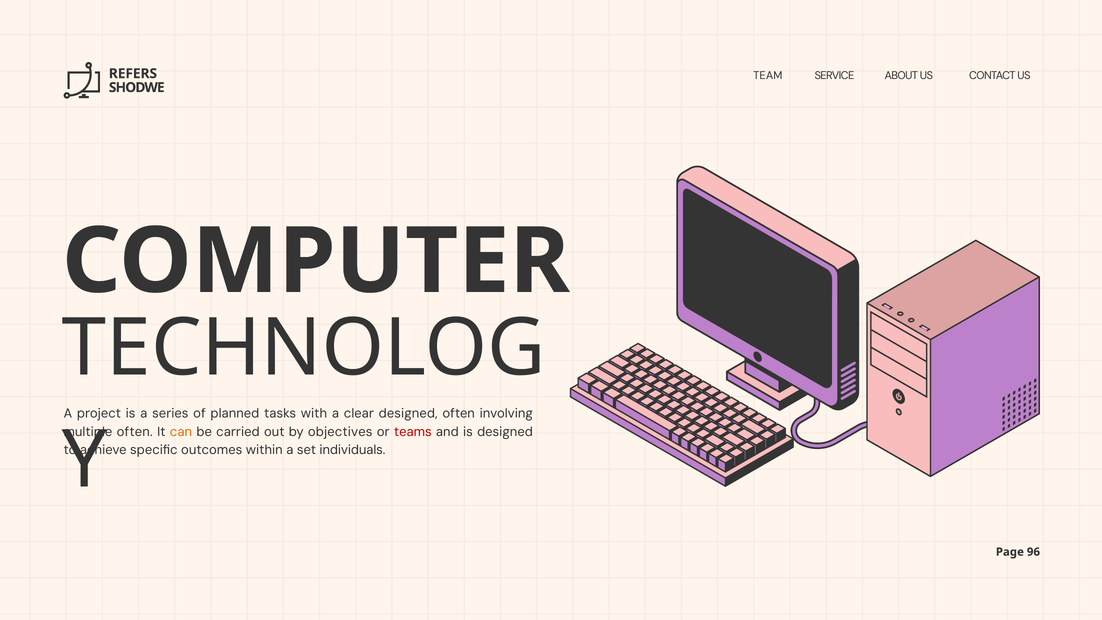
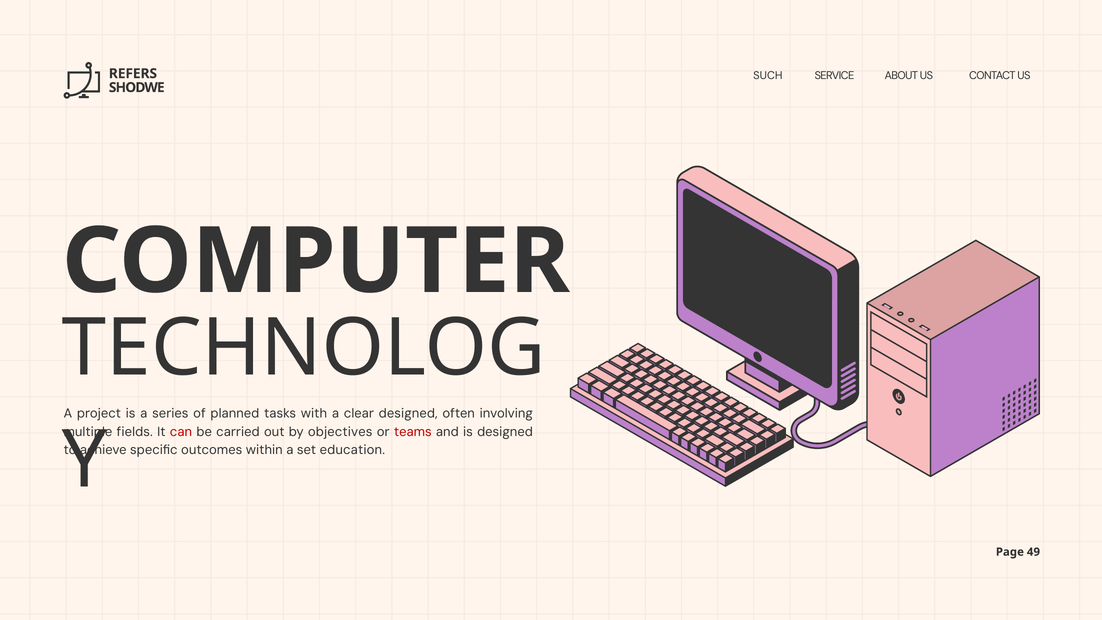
TEAM: TEAM -> SUCH
multiple often: often -> fields
can colour: orange -> red
individuals: individuals -> education
96: 96 -> 49
